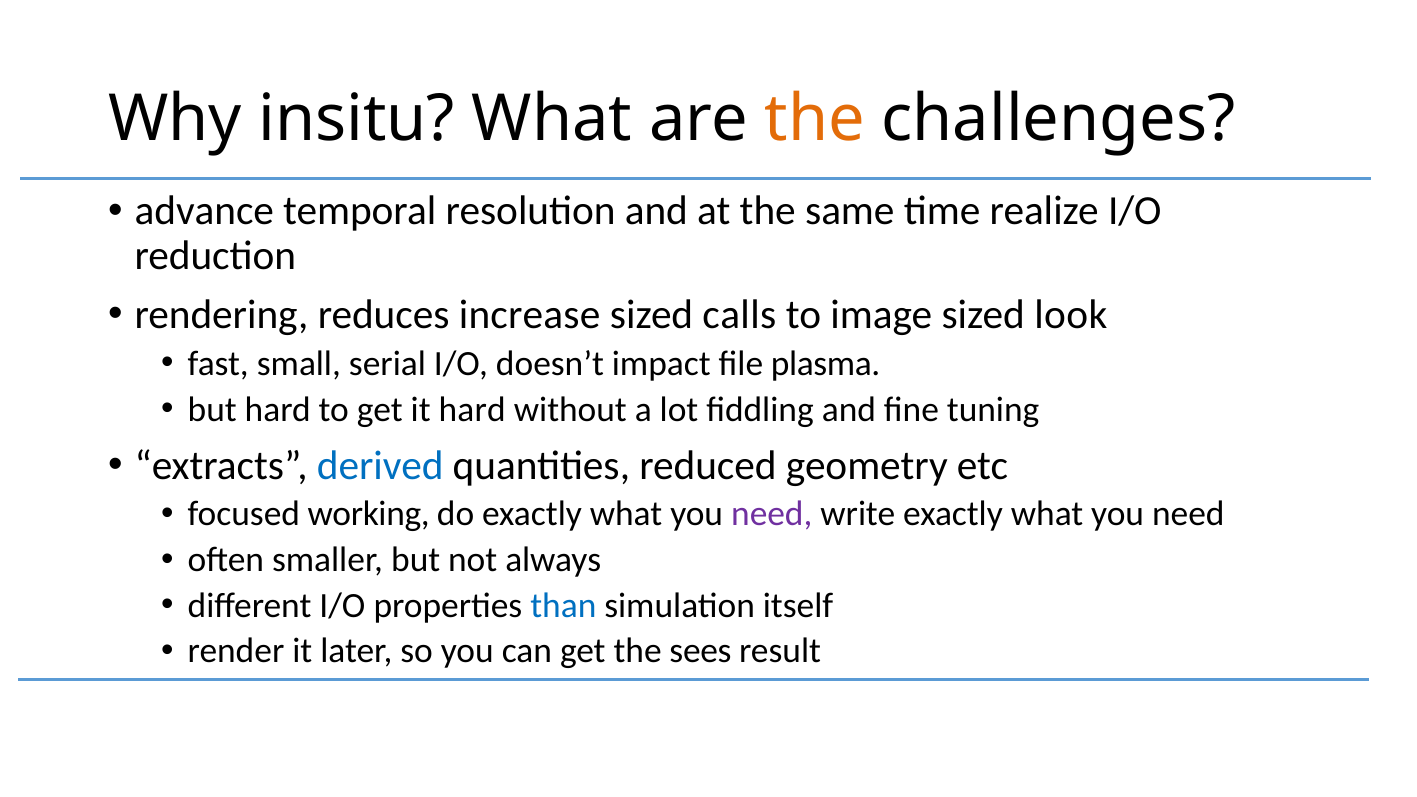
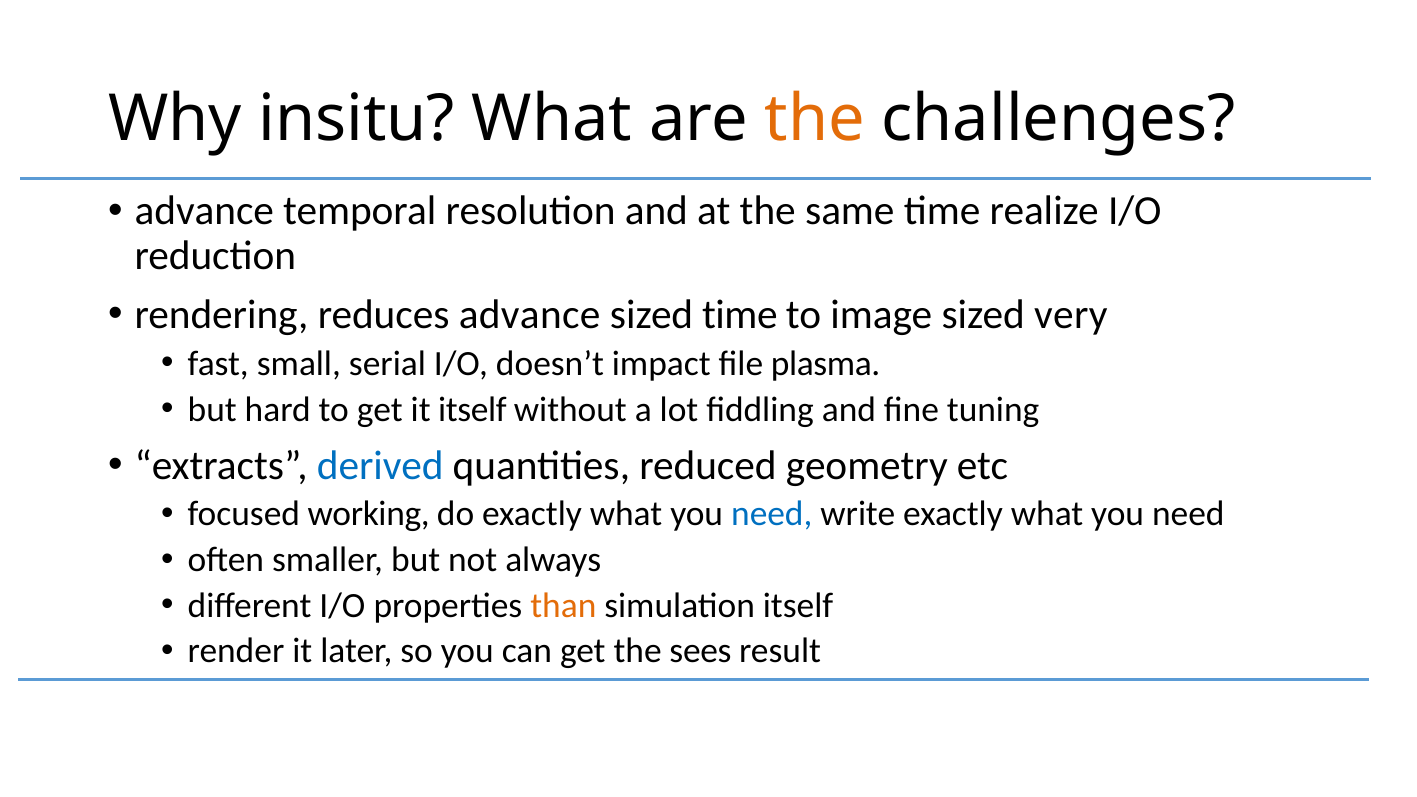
reduces increase: increase -> advance
sized calls: calls -> time
look: look -> very
it hard: hard -> itself
need at (772, 514) colour: purple -> blue
than colour: blue -> orange
